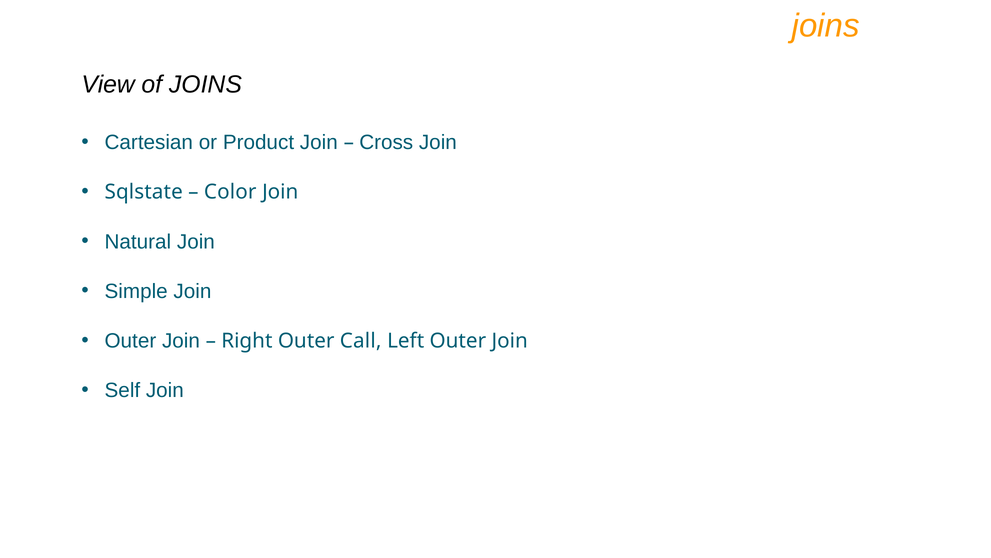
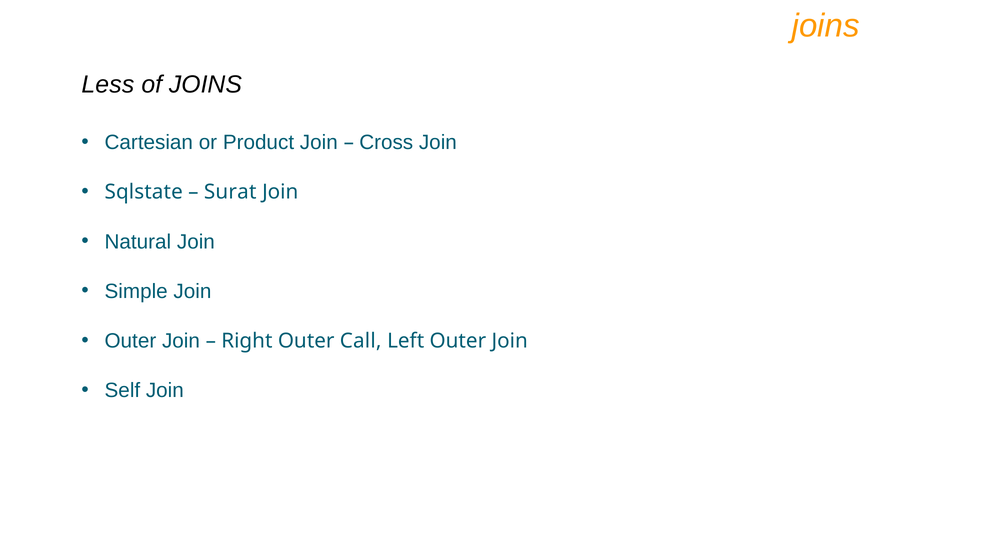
View: View -> Less
Color: Color -> Surat
